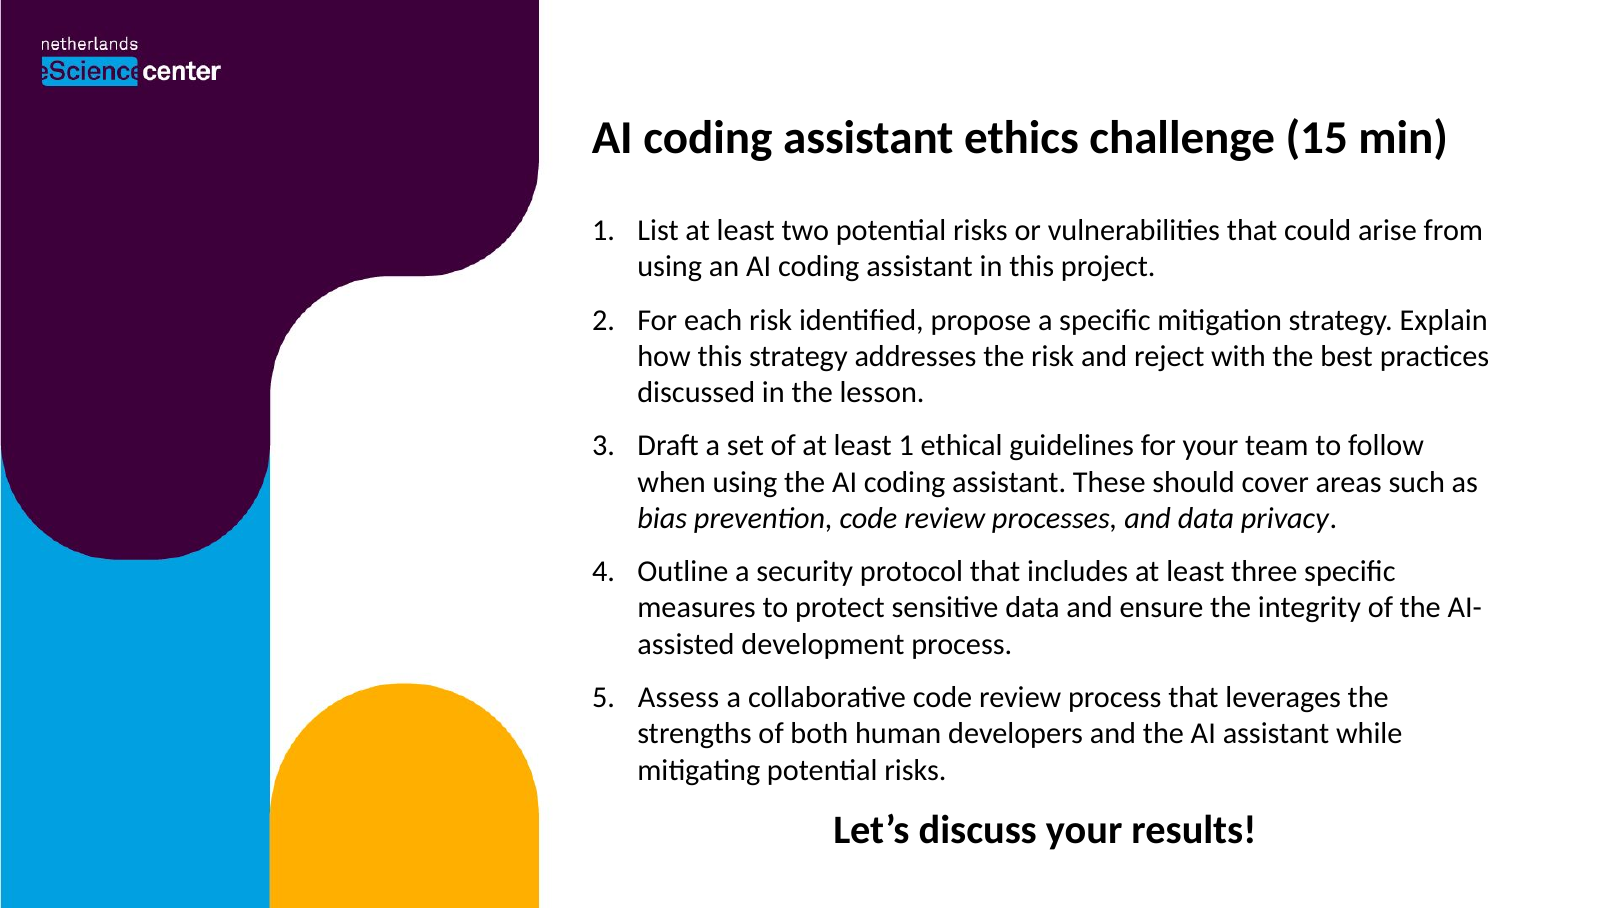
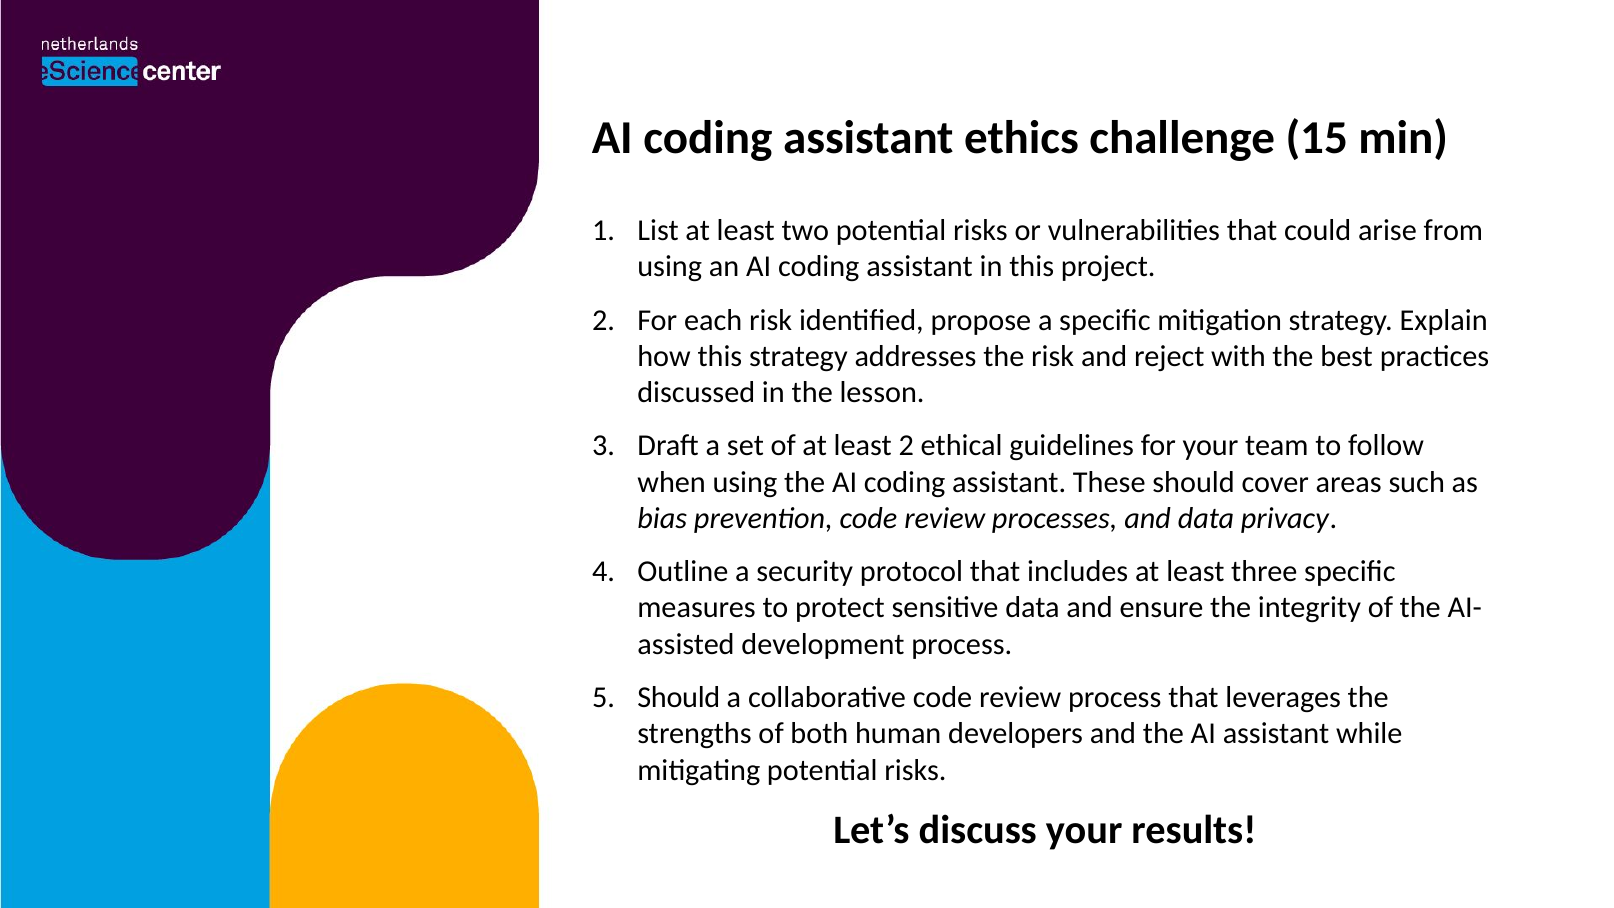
least 1: 1 -> 2
5 Assess: Assess -> Should
